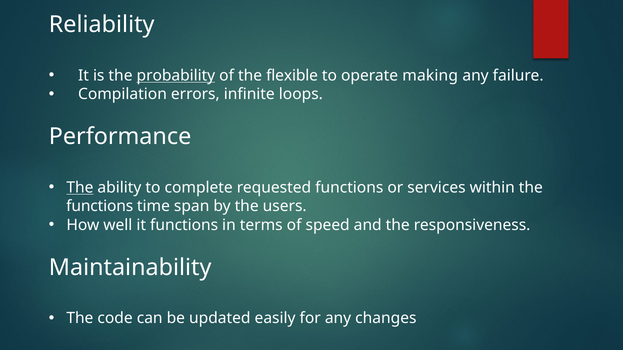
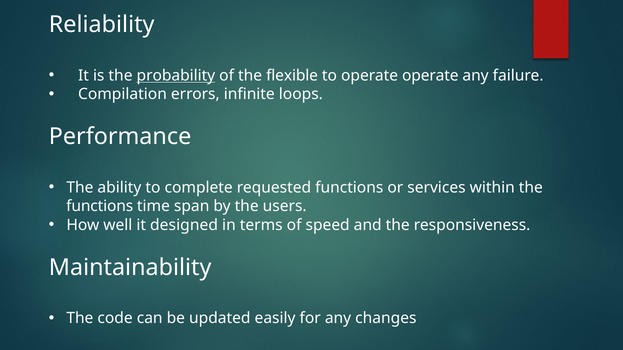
operate making: making -> operate
The at (80, 188) underline: present -> none
it functions: functions -> designed
